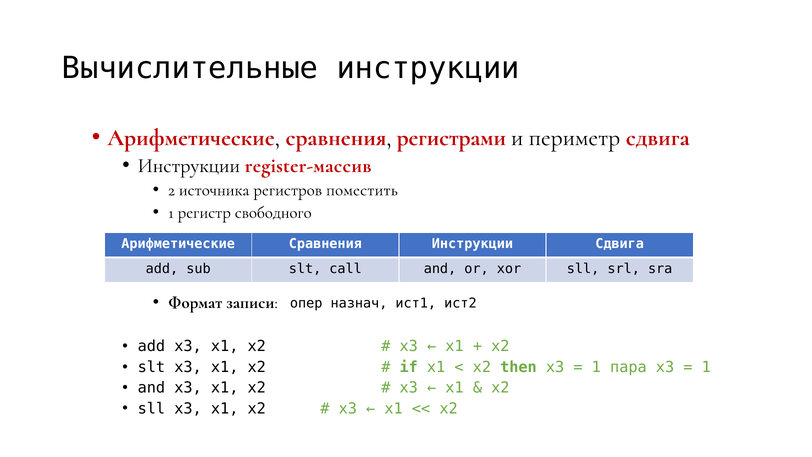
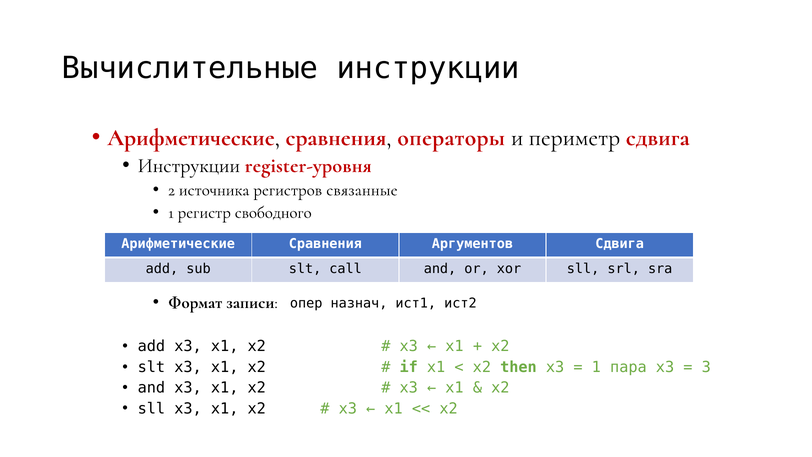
регистрами: регистрами -> операторы
register-массив: register-массив -> register-уровня
поместить: поместить -> связанные
Сравнения Инструкции: Инструкции -> Аргументов
1 at (706, 367): 1 -> 3
